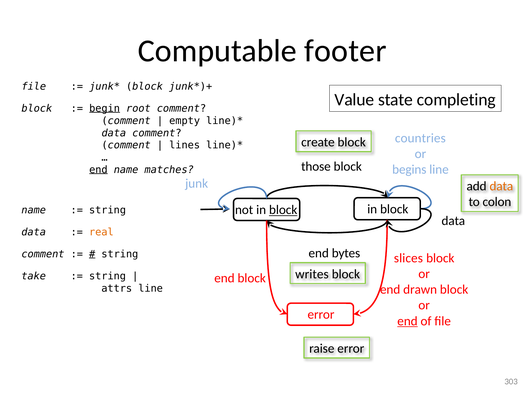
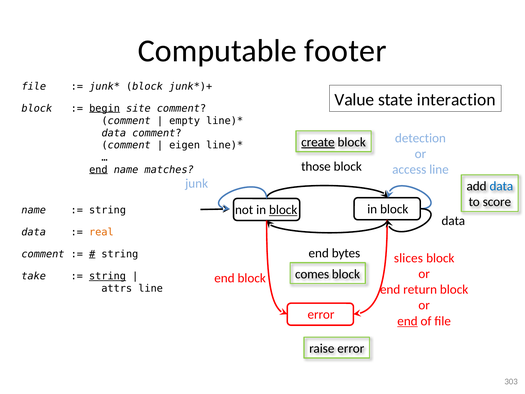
completing: completing -> interaction
root: root -> site
countries: countries -> detection
create underline: none -> present
lines: lines -> eigen
begins: begins -> access
data at (501, 186) colour: orange -> blue
colon: colon -> score
writes: writes -> comes
string at (107, 276) underline: none -> present
drawn: drawn -> return
